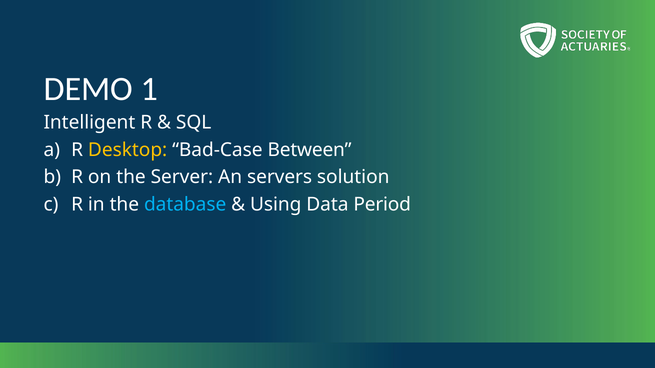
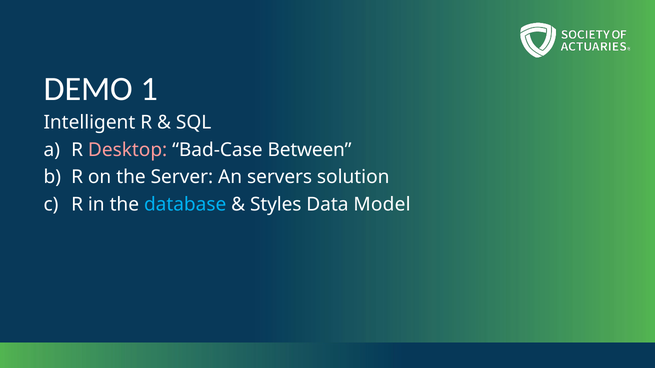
Desktop colour: yellow -> pink
Using: Using -> Styles
Period: Period -> Model
